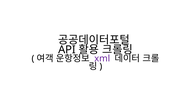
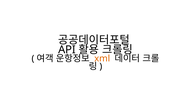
xml colour: purple -> orange
